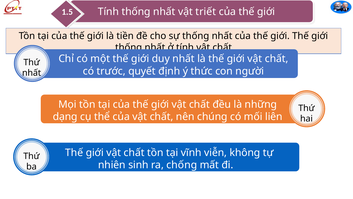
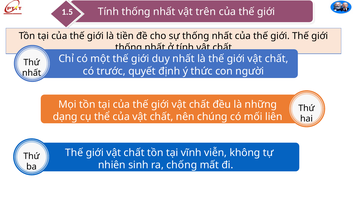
triết: triết -> trên
